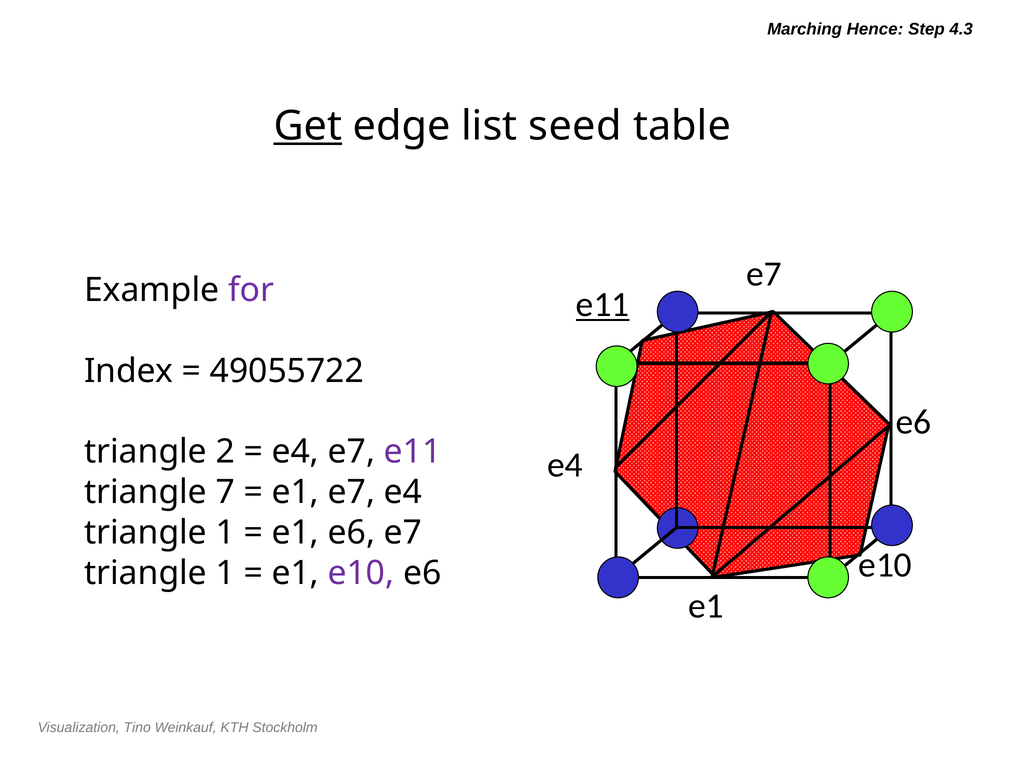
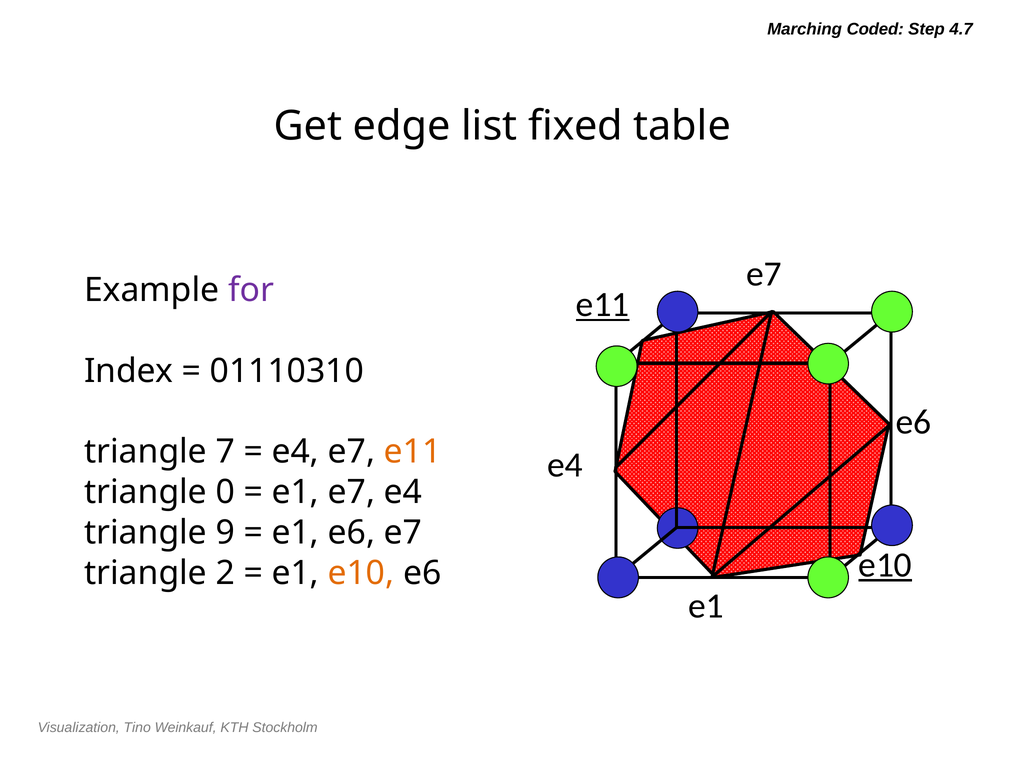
Hence: Hence -> Coded
4.3: 4.3 -> 4.7
Get underline: present -> none
seed: seed -> fixed
49055722: 49055722 -> 01110310
2: 2 -> 7
e11 at (413, 452) colour: purple -> orange
7: 7 -> 0
1 at (225, 533): 1 -> 9
e10 at (885, 565) underline: none -> present
1 at (225, 573): 1 -> 2
e10 at (361, 573) colour: purple -> orange
